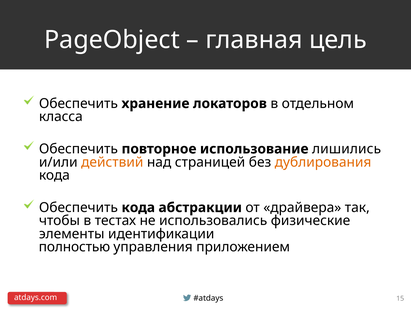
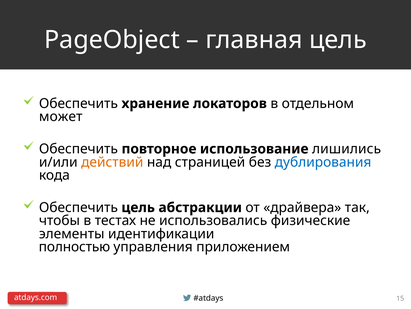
класса: класса -> может
дублирования colour: orange -> blue
Обеспечить кода: кода -> цель
